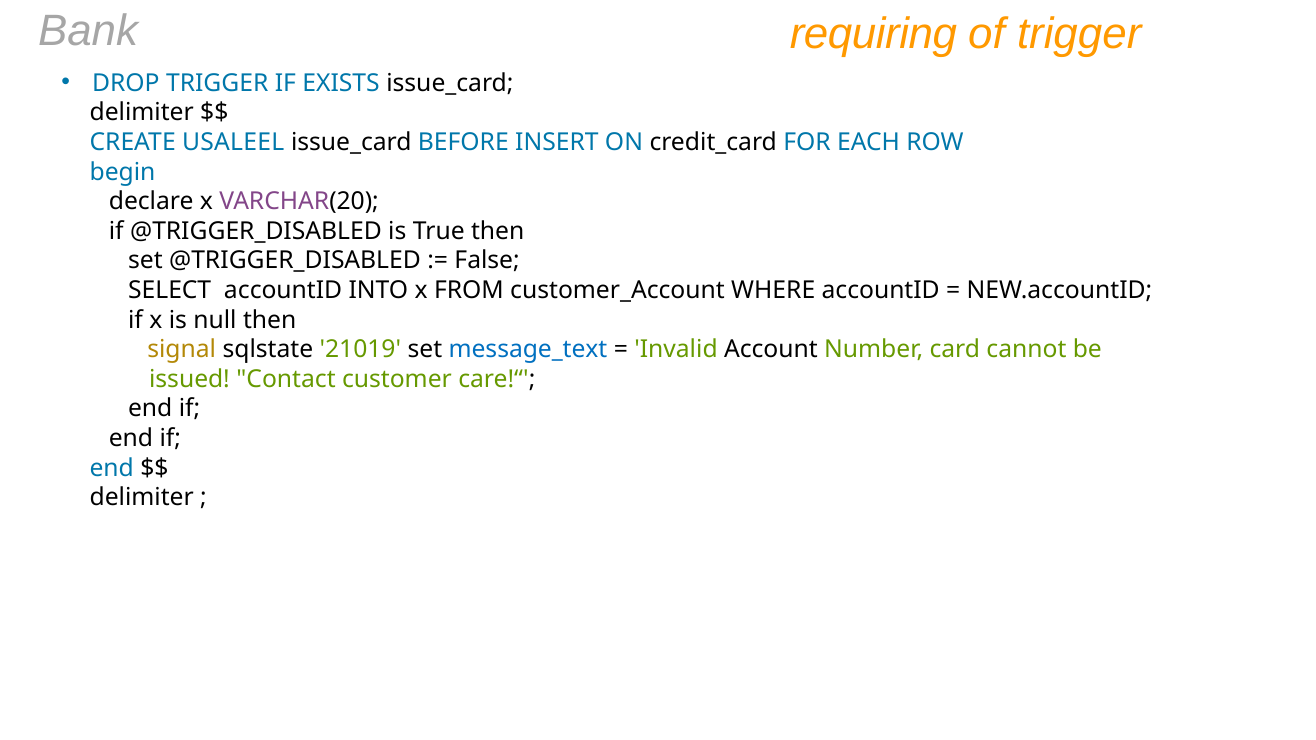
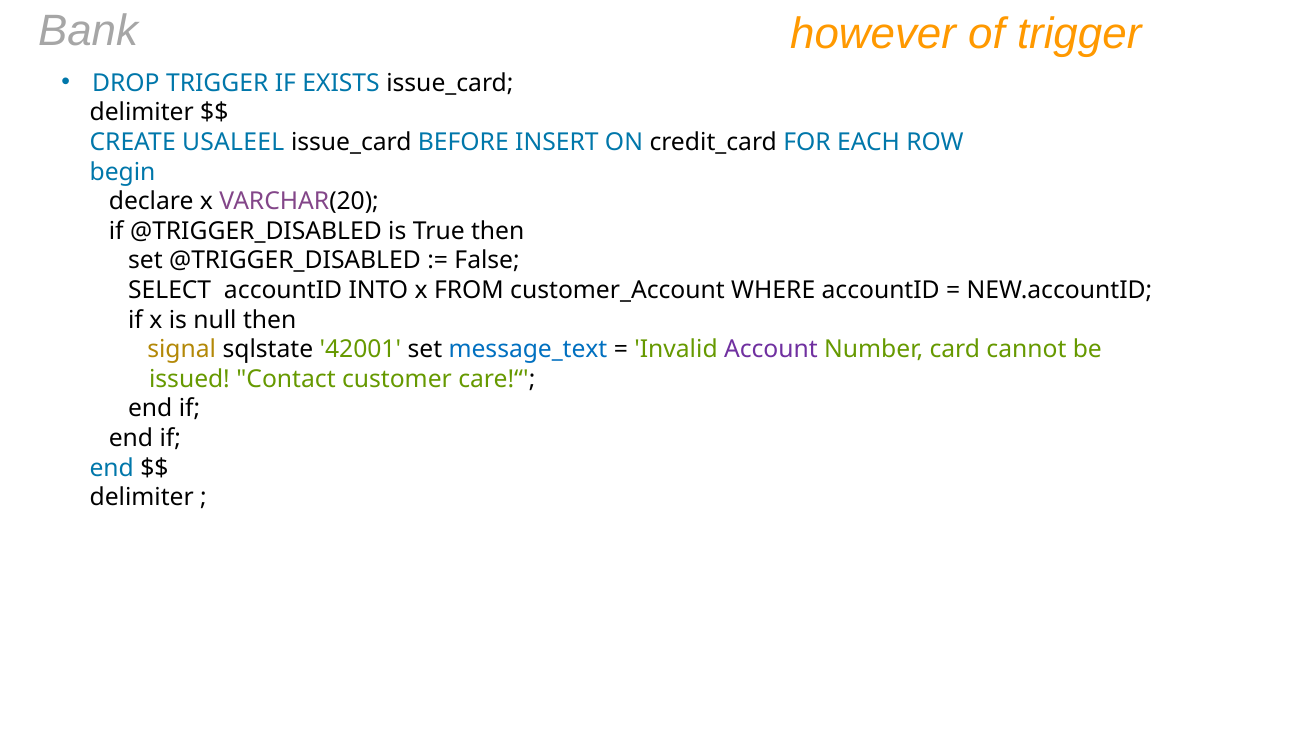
requiring: requiring -> however
21019: 21019 -> 42001
Account colour: black -> purple
